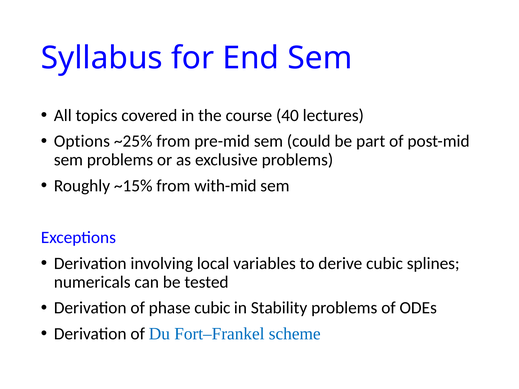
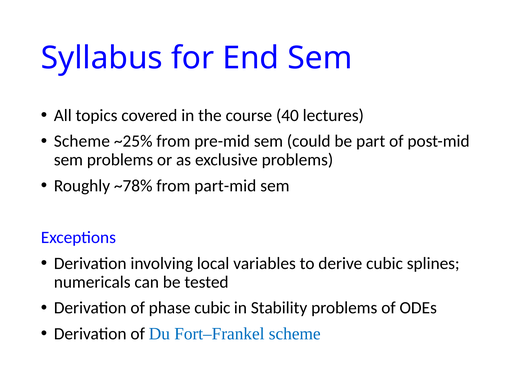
Options at (82, 141): Options -> Scheme
~15%: ~15% -> ~78%
with-mid: with-mid -> part-mid
